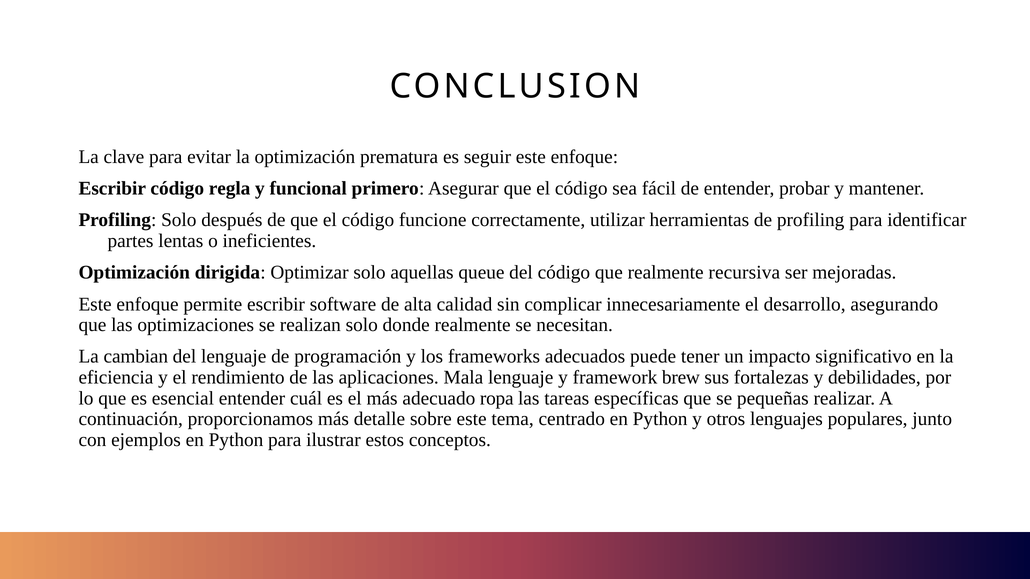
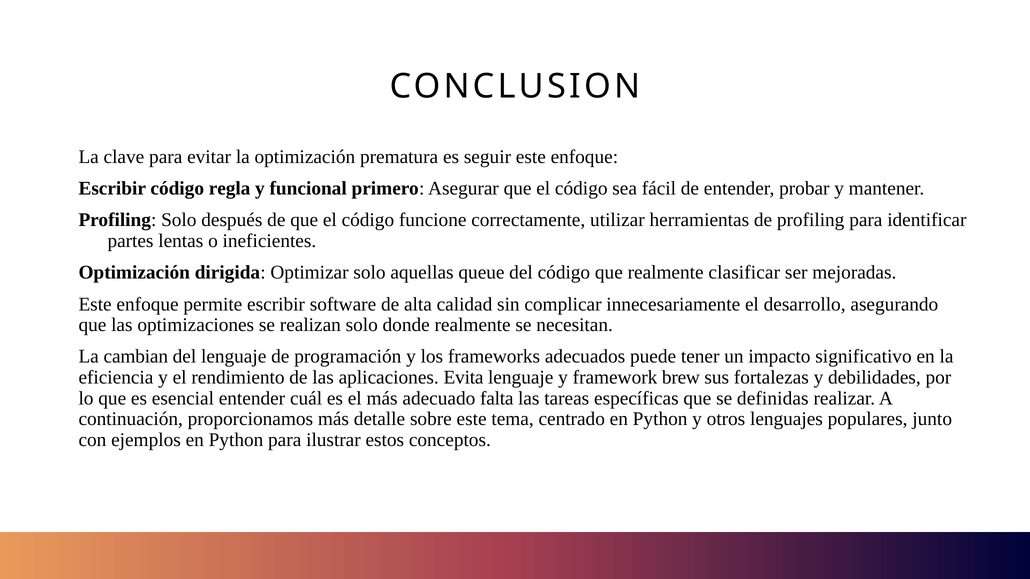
recursiva: recursiva -> clasificar
Mala: Mala -> Evita
ropa: ropa -> falta
pequeñas: pequeñas -> definidas
